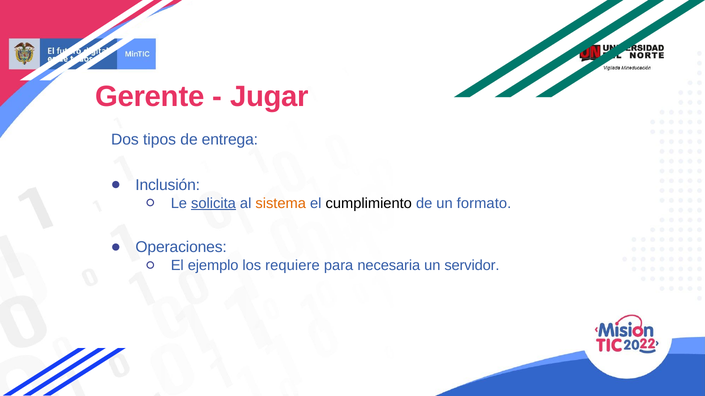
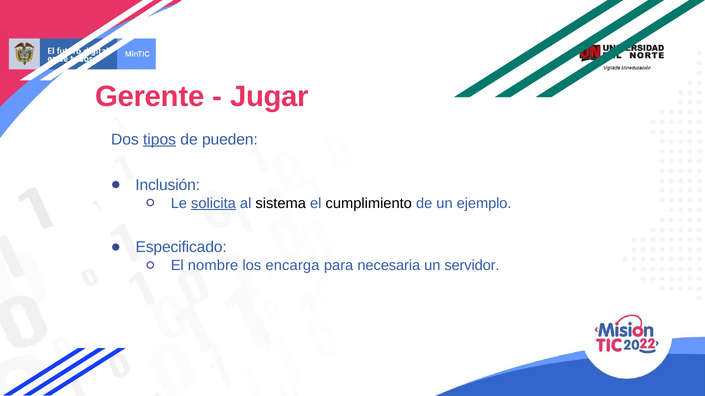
tipos underline: none -> present
entrega: entrega -> pueden
sistema colour: orange -> black
formato: formato -> ejemplo
Operaciones: Operaciones -> Especificado
ejemplo: ejemplo -> nombre
requiere: requiere -> encarga
